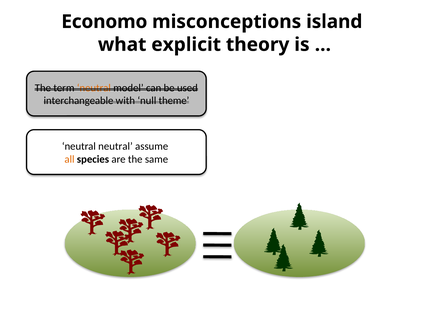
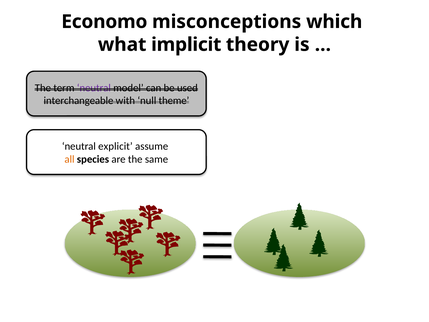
island: island -> which
explicit: explicit -> implicit
neutral at (94, 88) colour: orange -> purple
neutral neutral: neutral -> explicit
